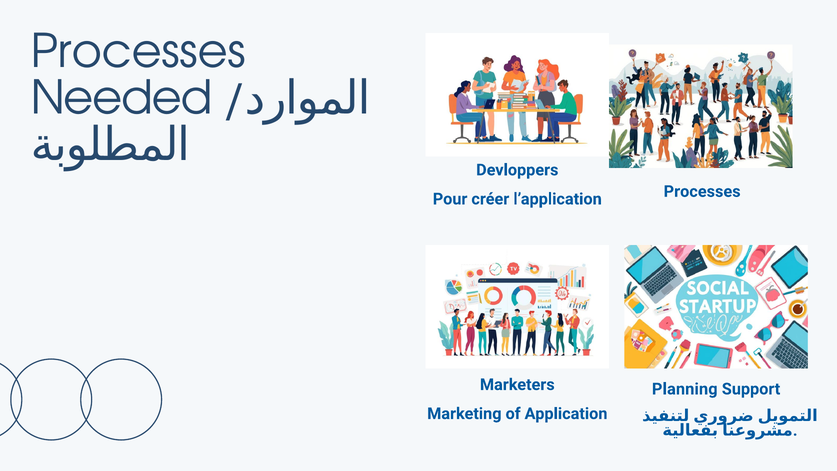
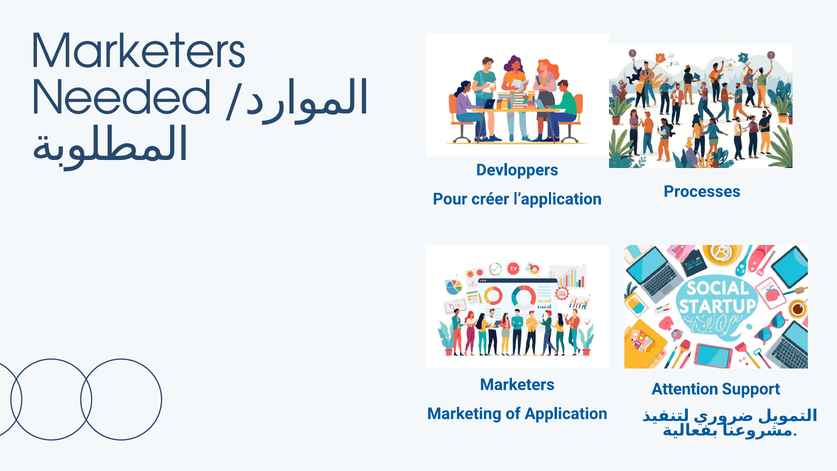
Processes at (138, 52): Processes -> Marketers
Planning: Planning -> Attention
